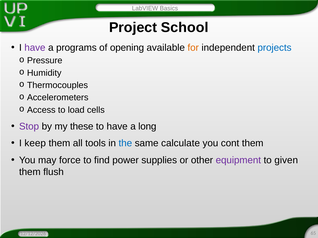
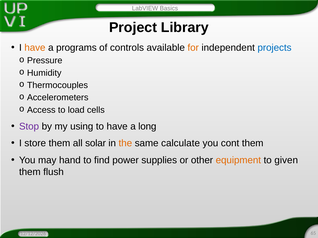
School: School -> Library
have at (35, 48) colour: purple -> orange
opening: opening -> controls
these: these -> using
keep: keep -> store
tools: tools -> solar
the colour: blue -> orange
force: force -> hand
equipment colour: purple -> orange
